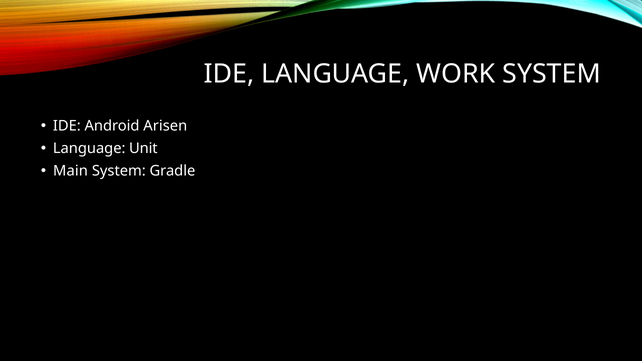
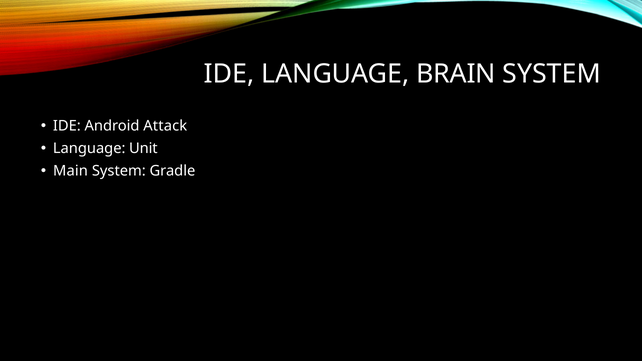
WORK: WORK -> BRAIN
Arisen: Arisen -> Attack
